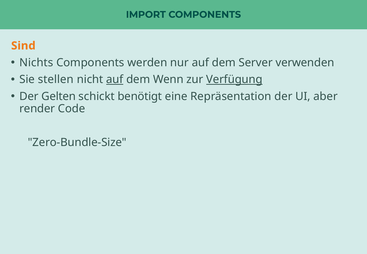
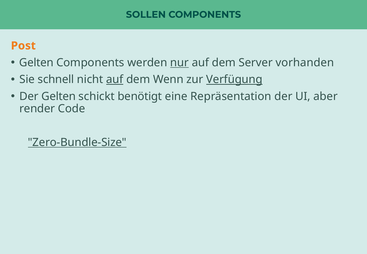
IMPORT: IMPORT -> SOLLEN
Sind: Sind -> Post
Nichts at (36, 63): Nichts -> Gelten
nur underline: none -> present
verwenden: verwenden -> vorhanden
stellen: stellen -> schnell
Zero-Bundle-Size underline: none -> present
